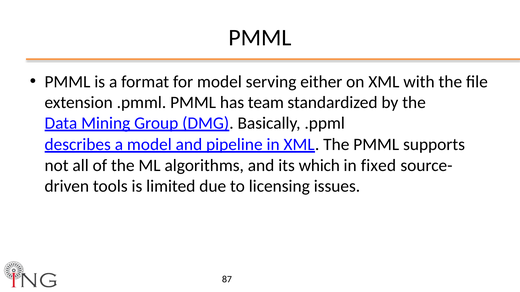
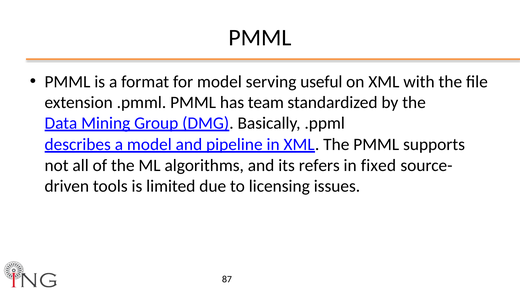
either: either -> useful
which: which -> refers
